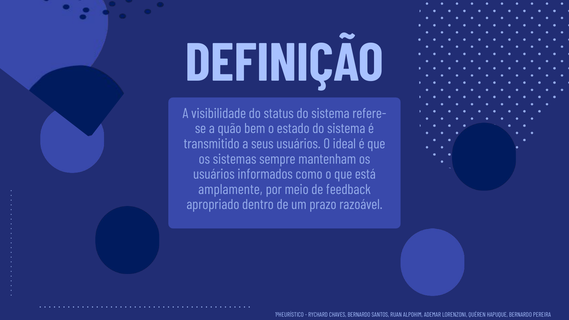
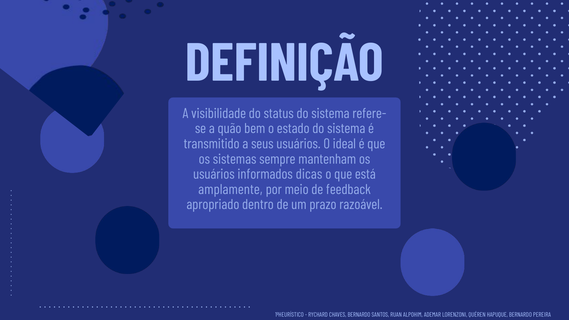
como: como -> dicas
